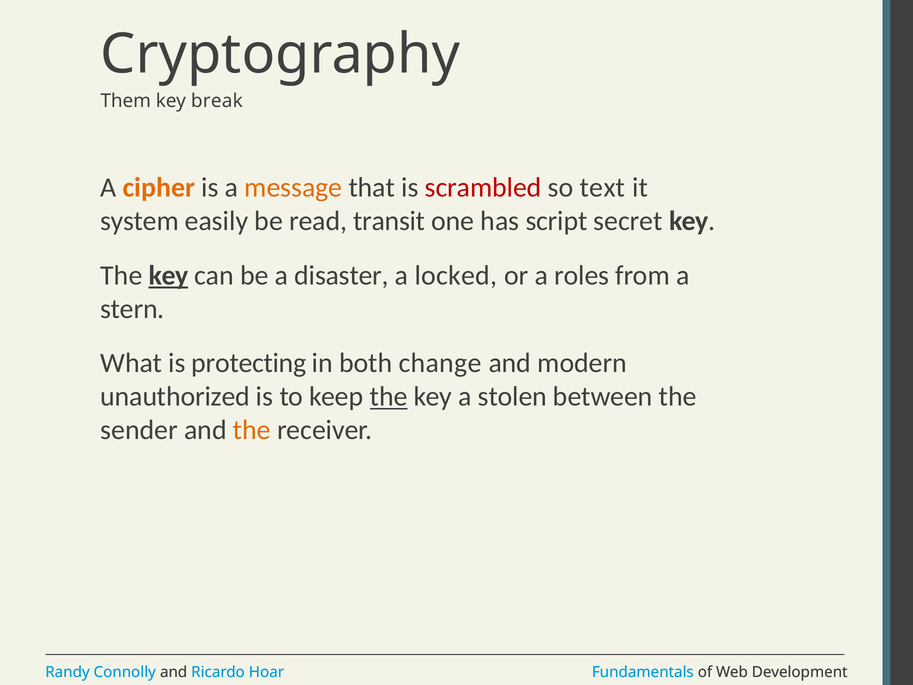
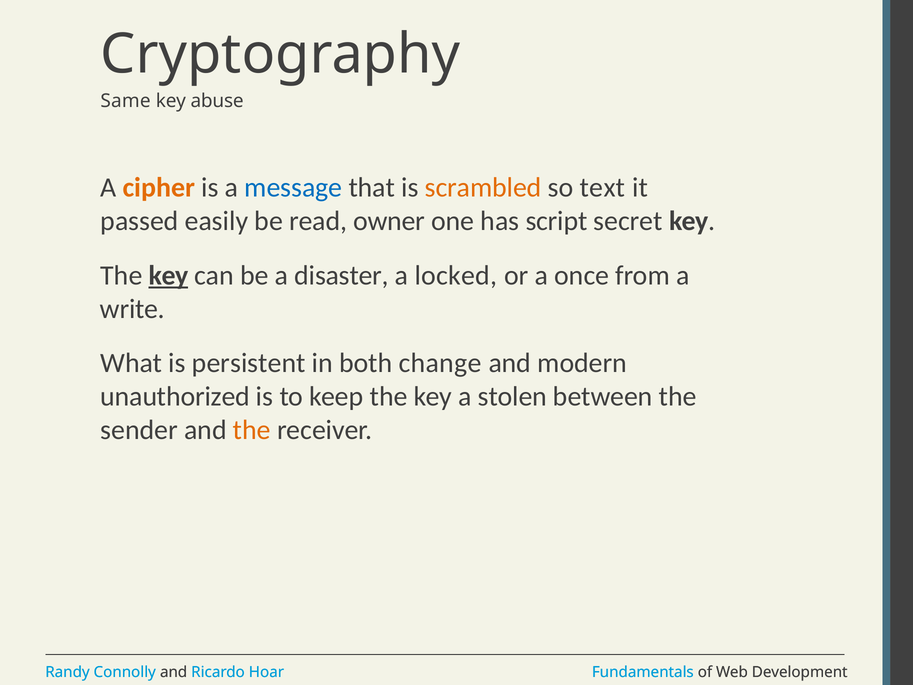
Them: Them -> Same
break: break -> abuse
message colour: orange -> blue
scrambled colour: red -> orange
system: system -> passed
transit: transit -> owner
roles: roles -> once
stern: stern -> write
protecting: protecting -> persistent
the at (389, 397) underline: present -> none
